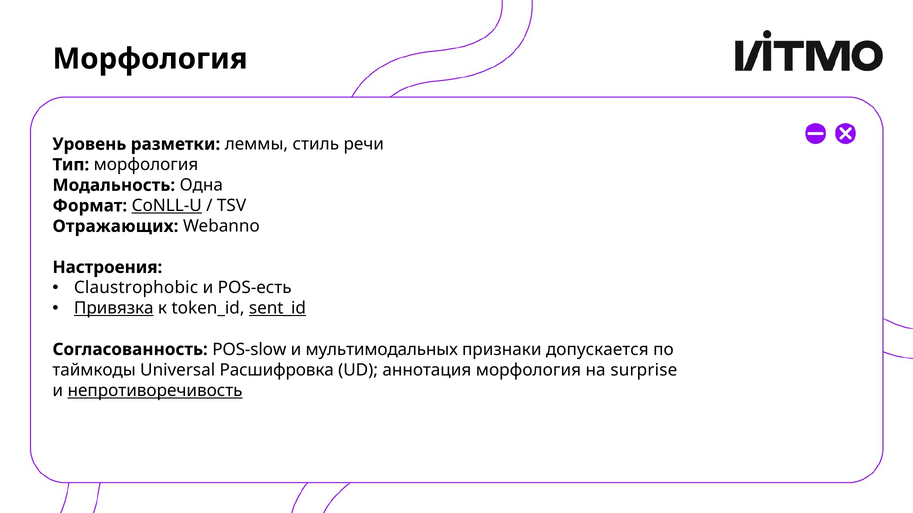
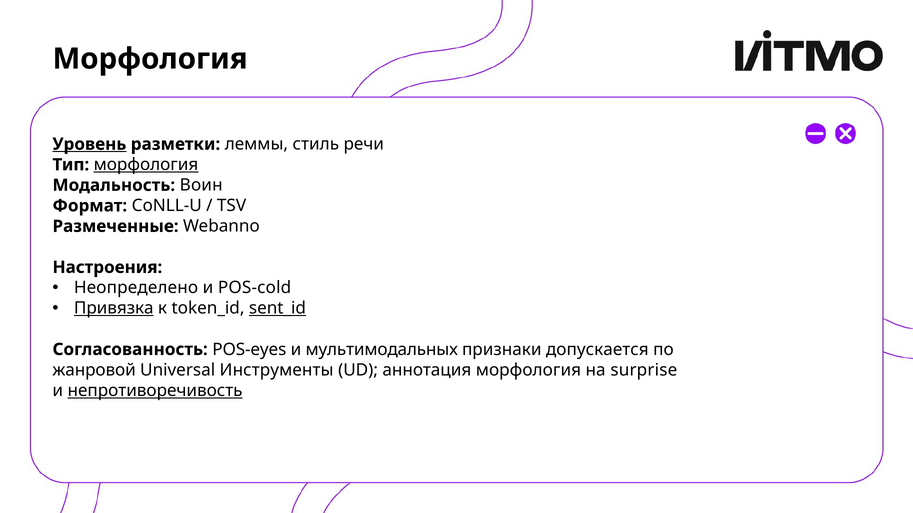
Уровень underline: none -> present
морфология at (146, 165) underline: none -> present
Одна: Одна -> Воин
CoNLL-U underline: present -> none
Отражающих: Отражающих -> Размеченные
Claustrophobic: Claustrophobic -> Неопределено
POS-есть: POS-есть -> POS-cold
POS-slow: POS-slow -> POS-eyes
таймкоды: таймкоды -> жанровой
Расшифровка: Расшифровка -> Инструменты
